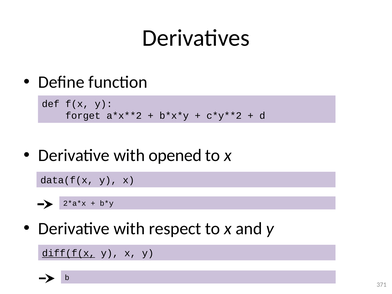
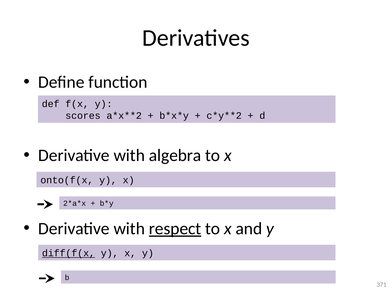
forget: forget -> scores
opened: opened -> algebra
data(f(x: data(f(x -> onto(f(x
respect underline: none -> present
